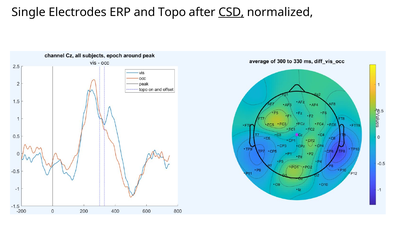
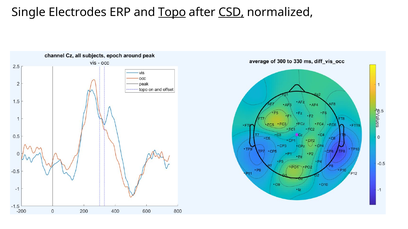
Topo underline: none -> present
